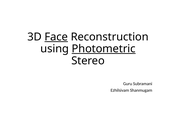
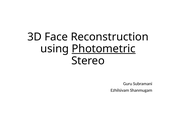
Face underline: present -> none
